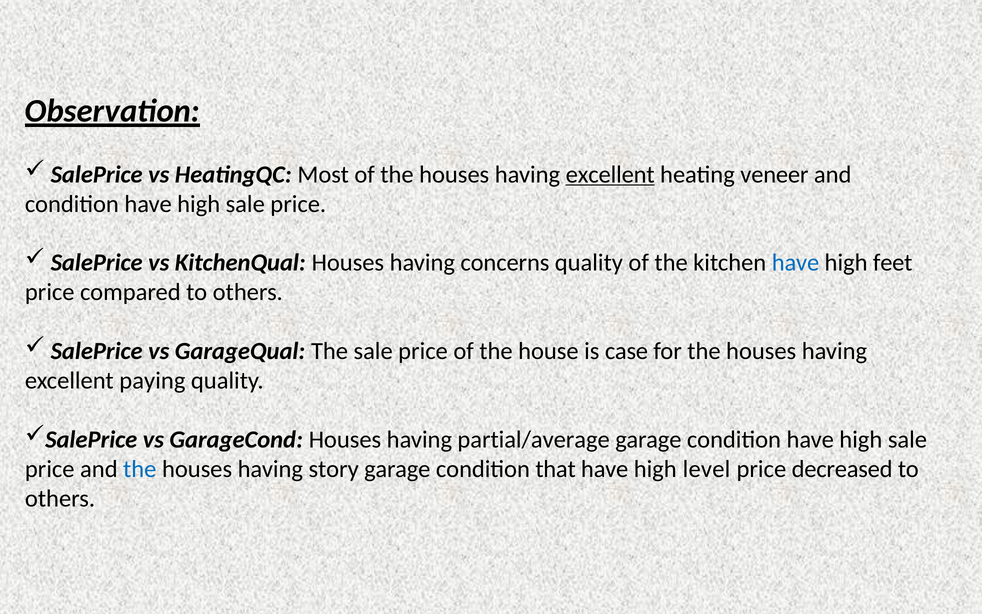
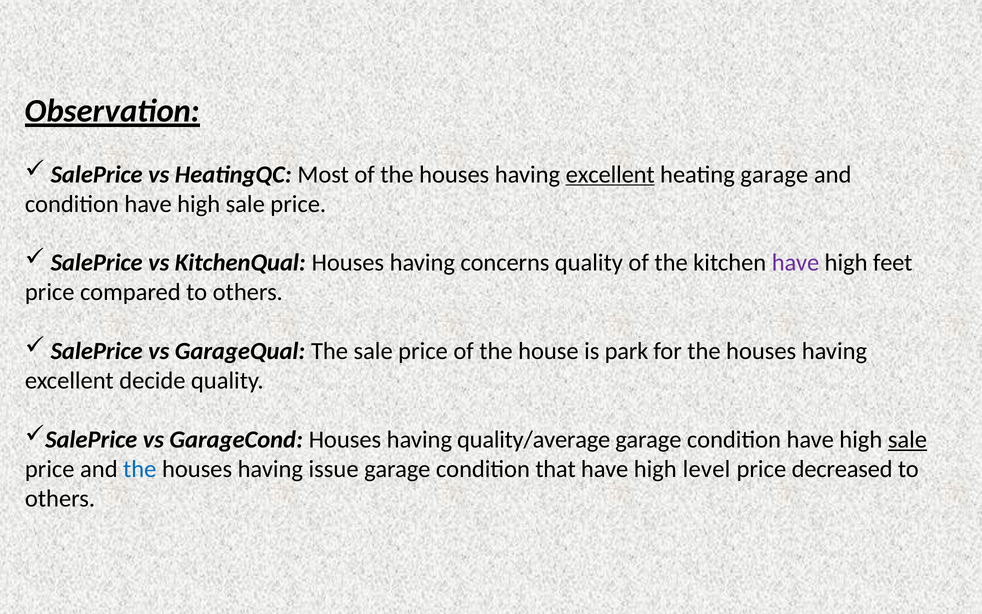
heating veneer: veneer -> garage
have at (796, 263) colour: blue -> purple
case: case -> park
paying: paying -> decide
partial/average: partial/average -> quality/average
sale at (907, 440) underline: none -> present
story: story -> issue
